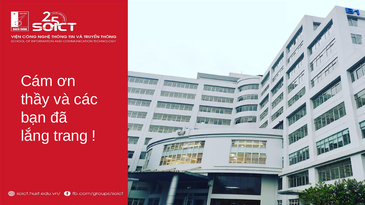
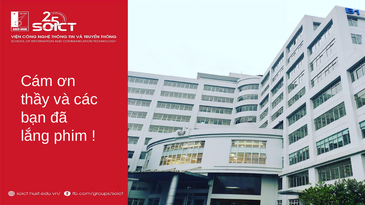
trang: trang -> phim
